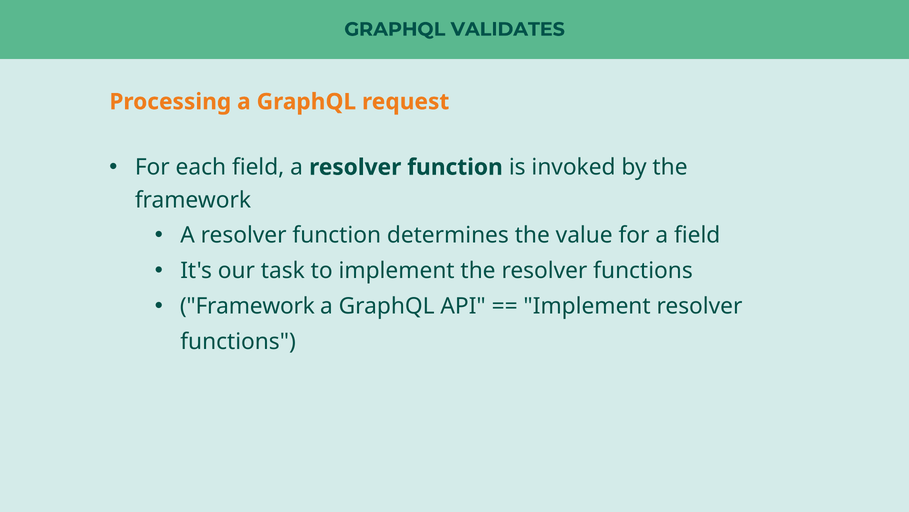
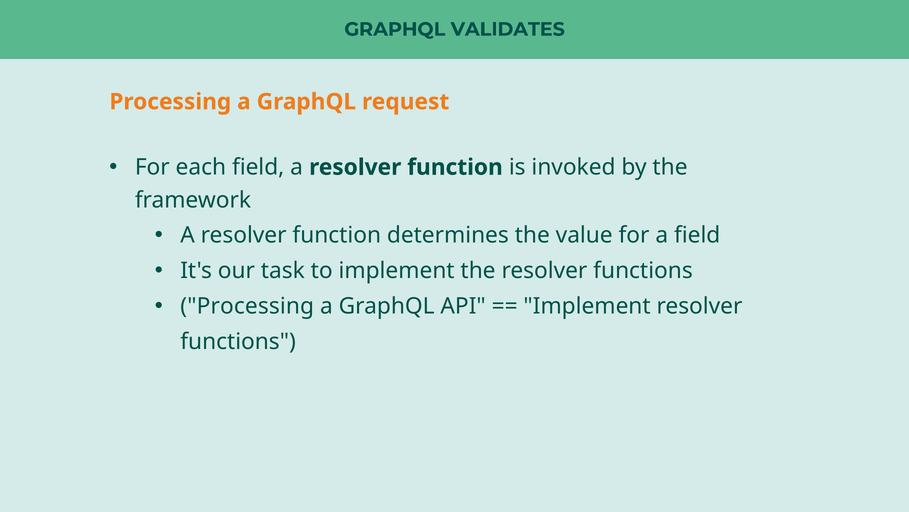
Framework at (247, 306): Framework -> Processing
